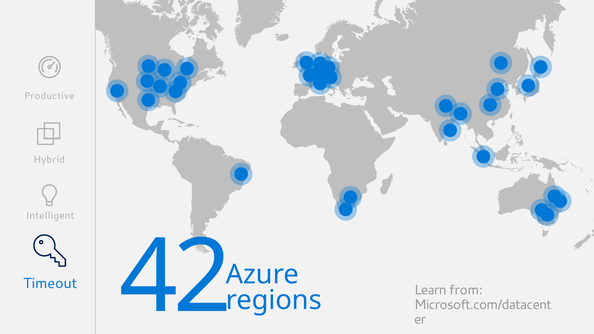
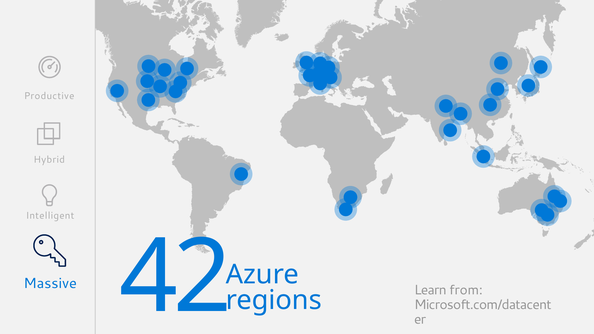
Timeout: Timeout -> Massive
